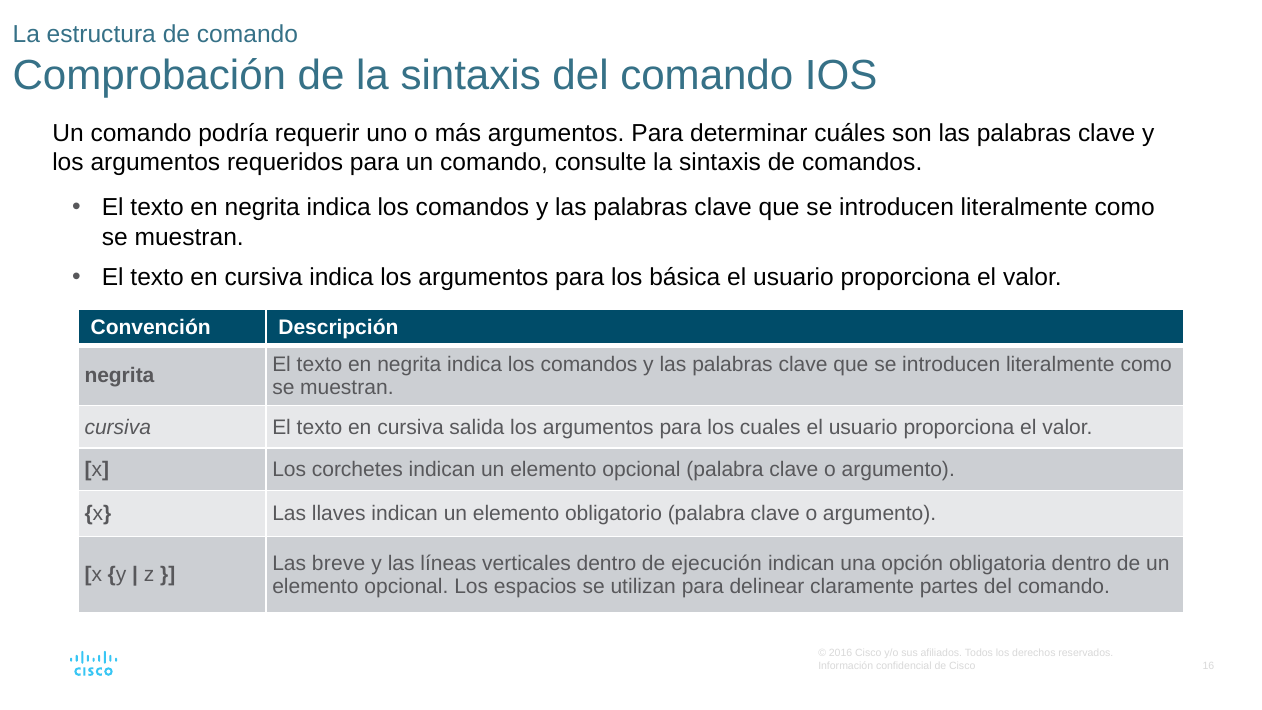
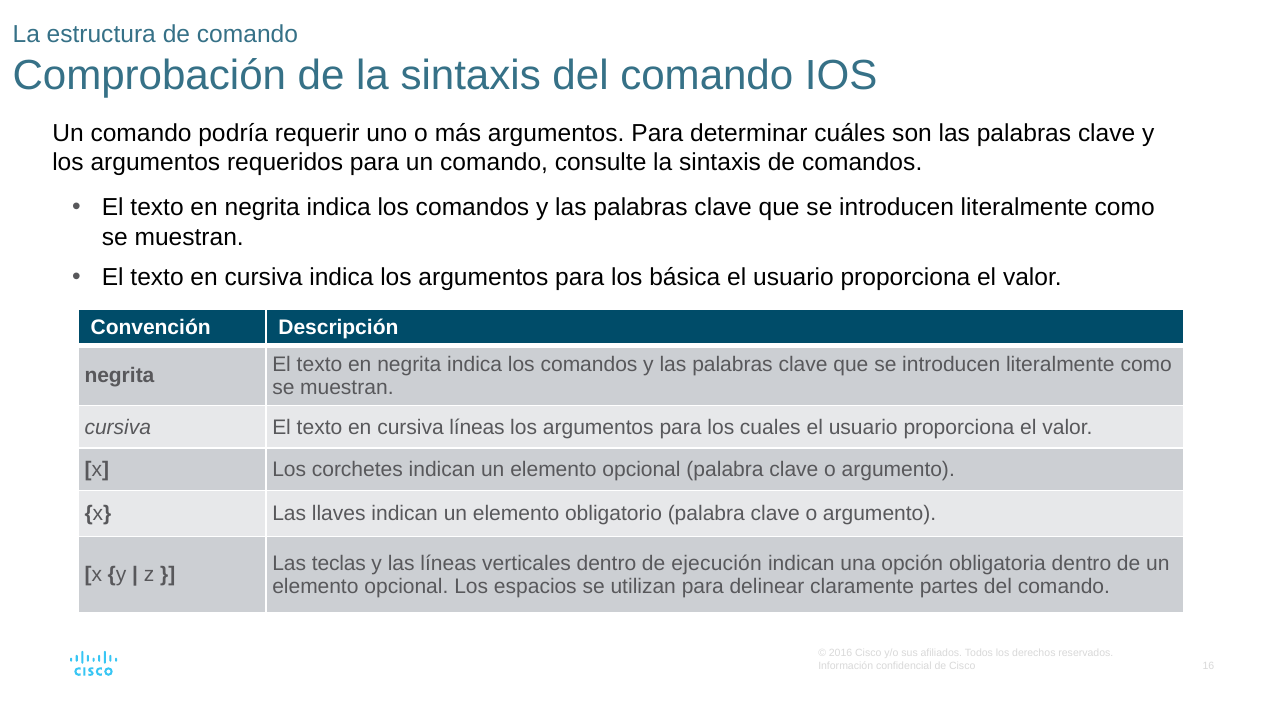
cursiva salida: salida -> líneas
breve: breve -> teclas
